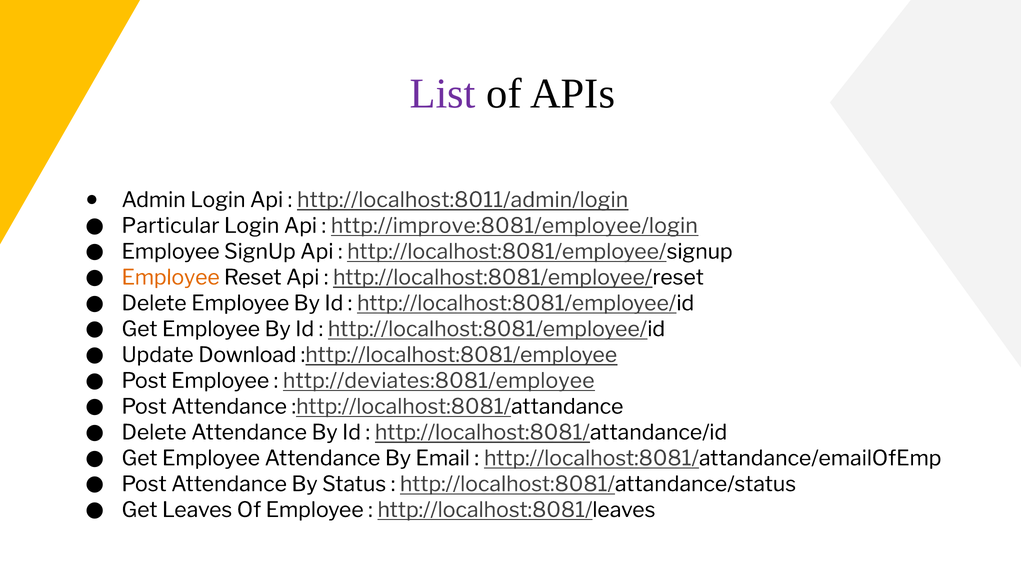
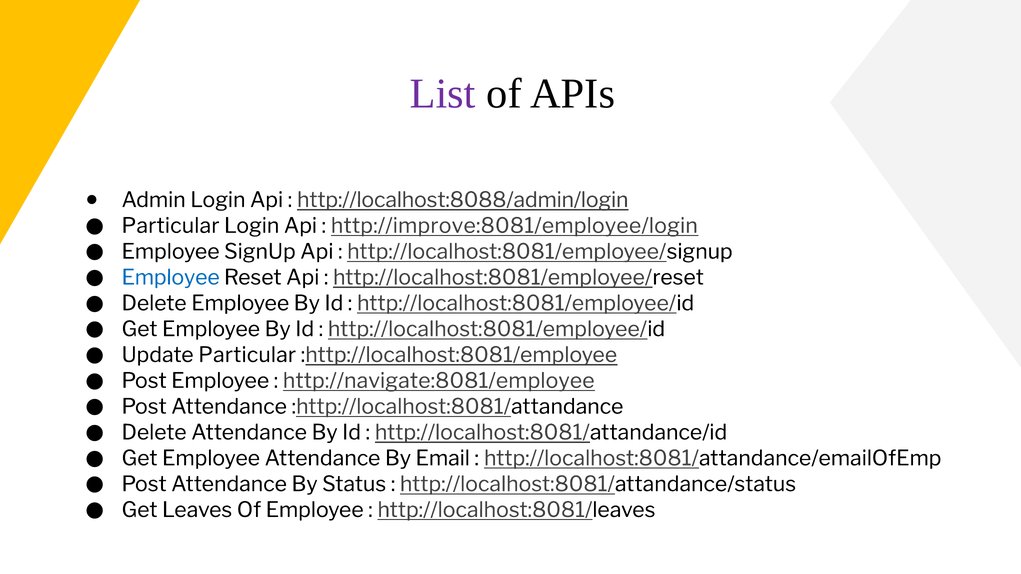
http://localhost:8011/admin/login: http://localhost:8011/admin/login -> http://localhost:8088/admin/login
Employee at (171, 278) colour: orange -> blue
Update Download: Download -> Particular
http://deviates:8081/employee: http://deviates:8081/employee -> http://navigate:8081/employee
